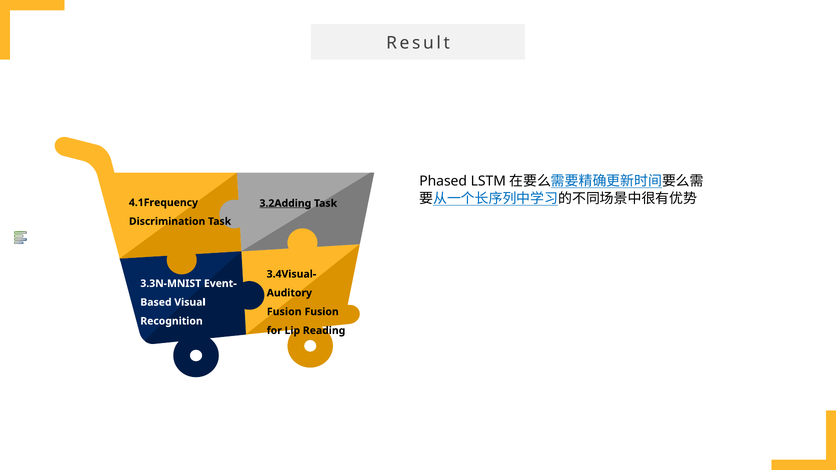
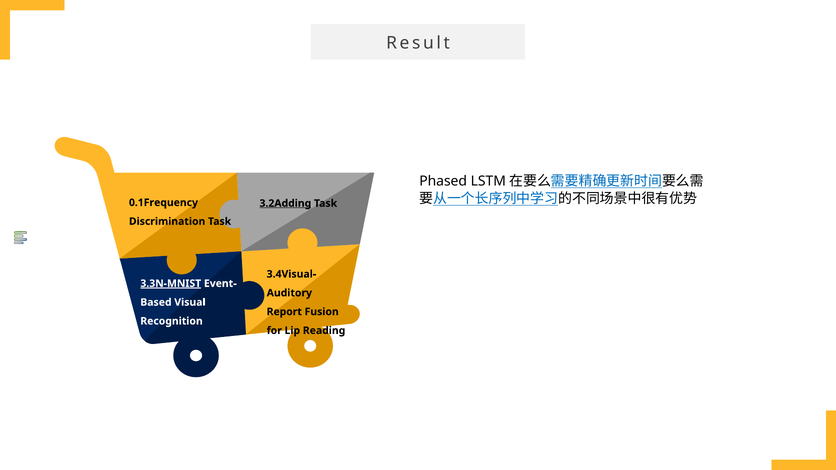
4.1Frequency: 4.1Frequency -> 0.1Frequency
3.3N-MNIST underline: none -> present
Fusion at (284, 312): Fusion -> Report
